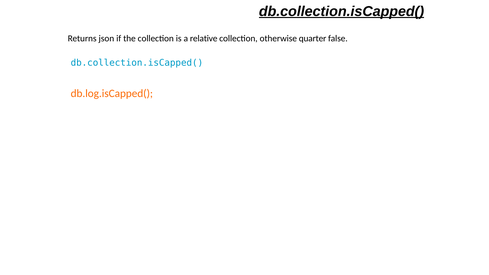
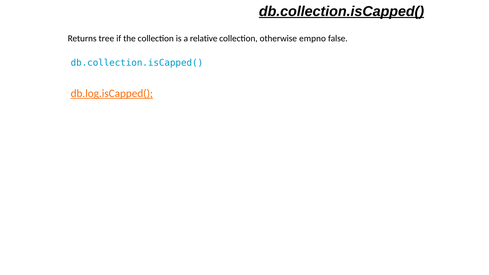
json: json -> tree
quarter: quarter -> empno
db.log.isCapped( underline: none -> present
